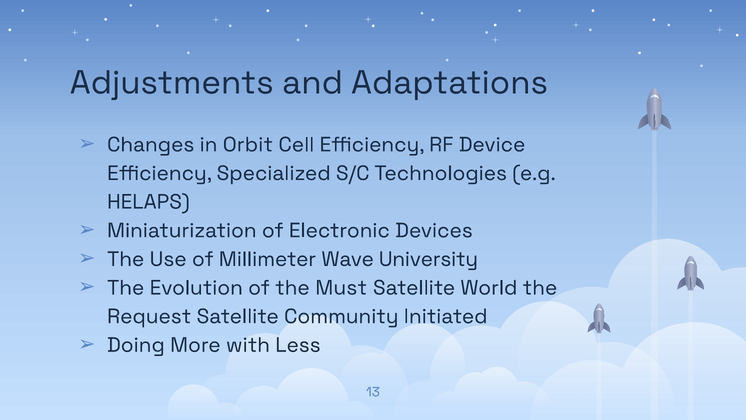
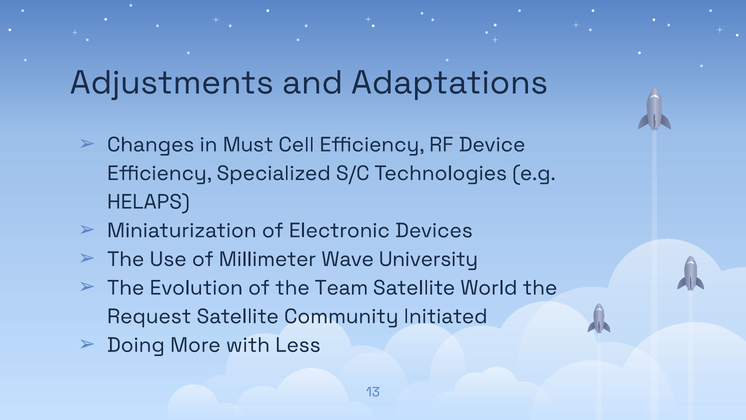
Orbit: Orbit -> Must
Must: Must -> Team
